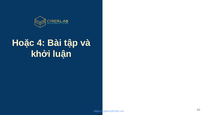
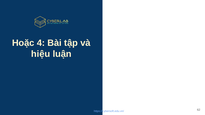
khởi: khởi -> hiệu
